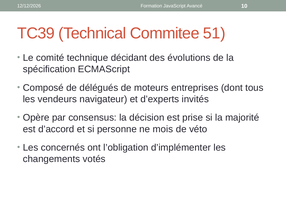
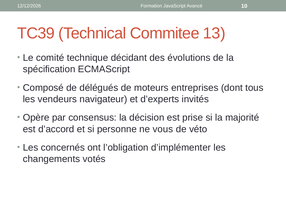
51: 51 -> 13
mois: mois -> vous
